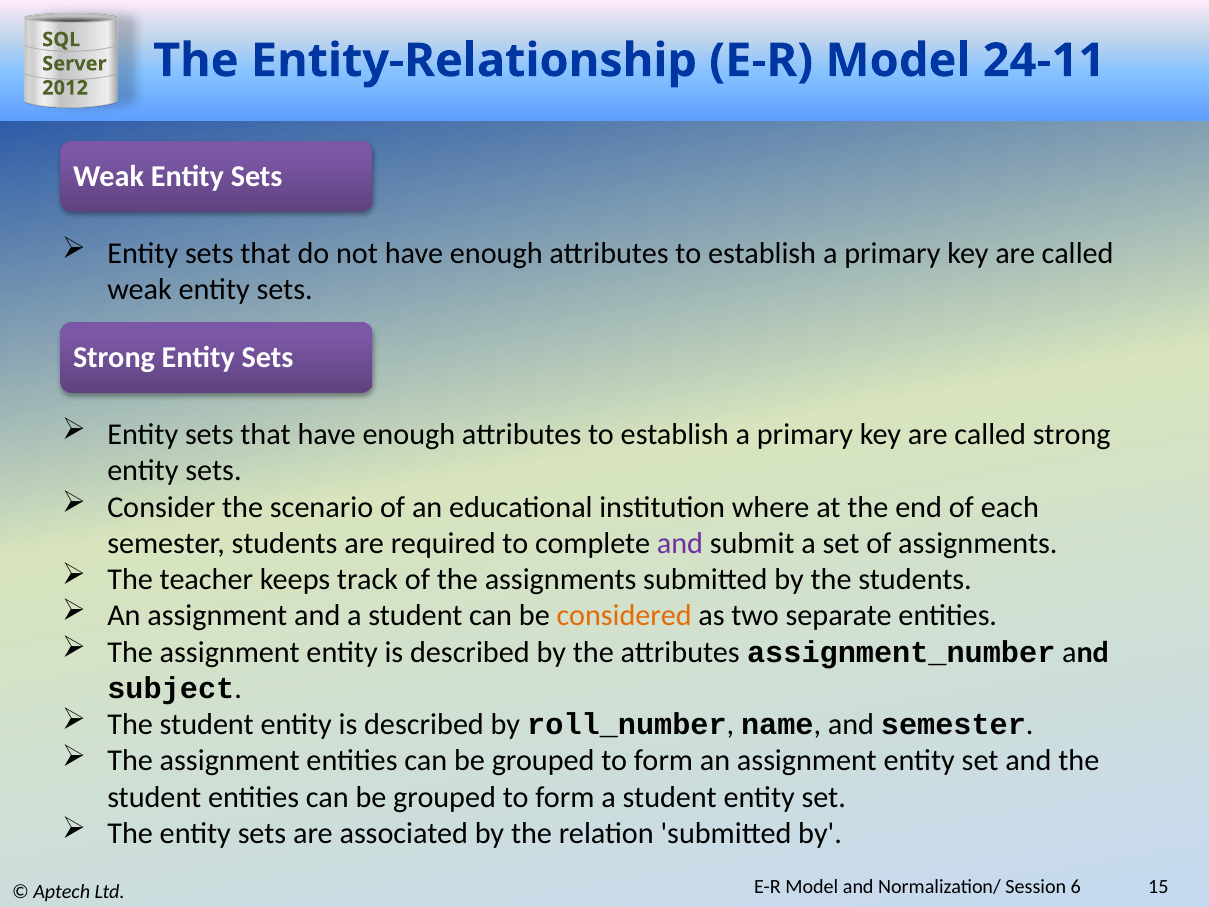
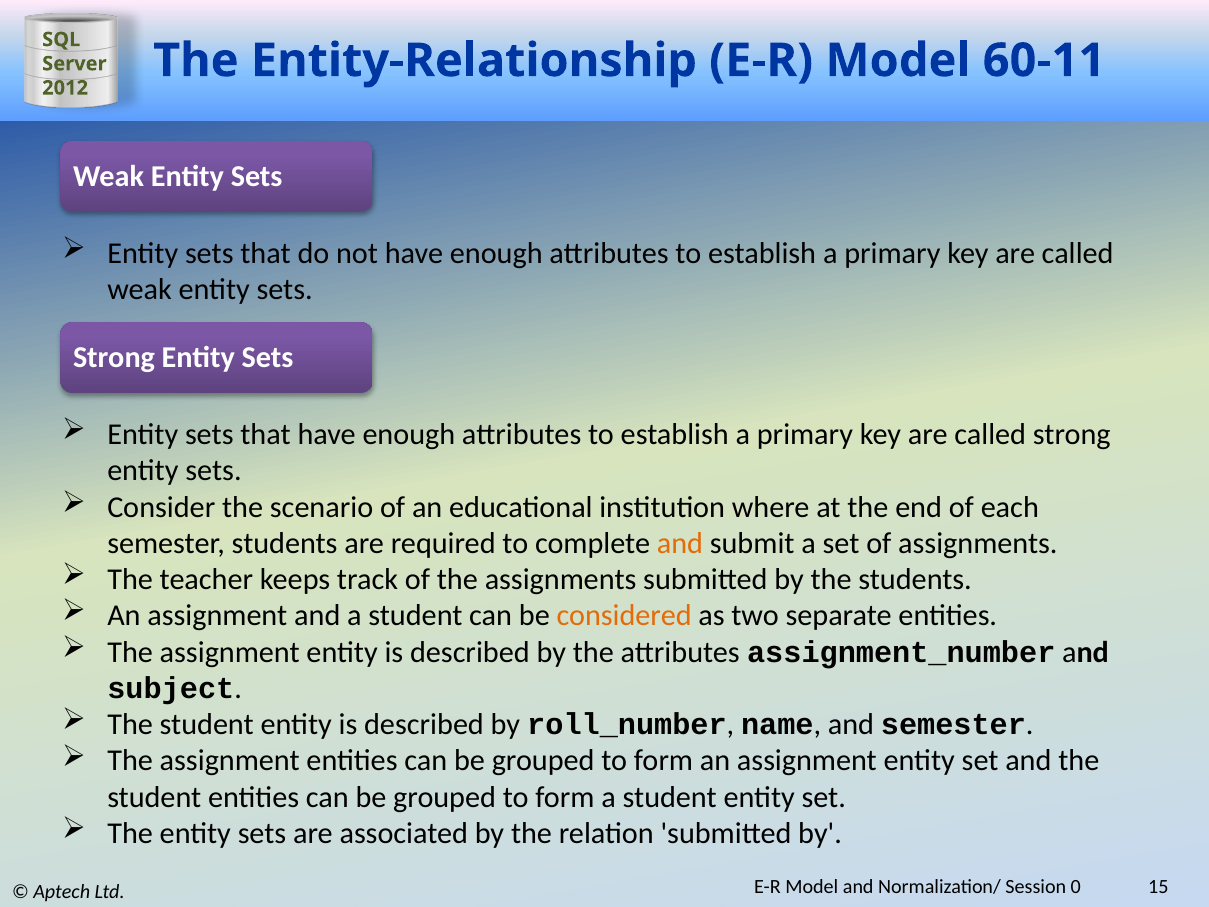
24-11: 24-11 -> 60-11
and at (680, 543) colour: purple -> orange
6: 6 -> 0
